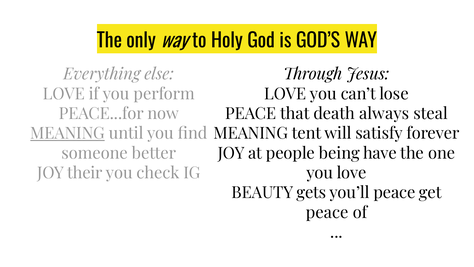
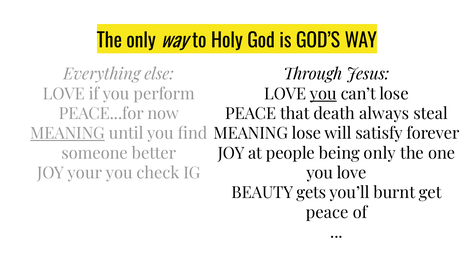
you at (323, 94) underline: none -> present
MEANING tent: tent -> lose
being have: have -> only
their: their -> your
you’ll peace: peace -> burnt
